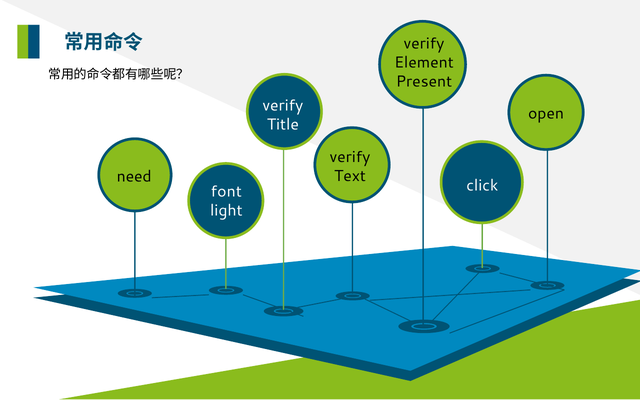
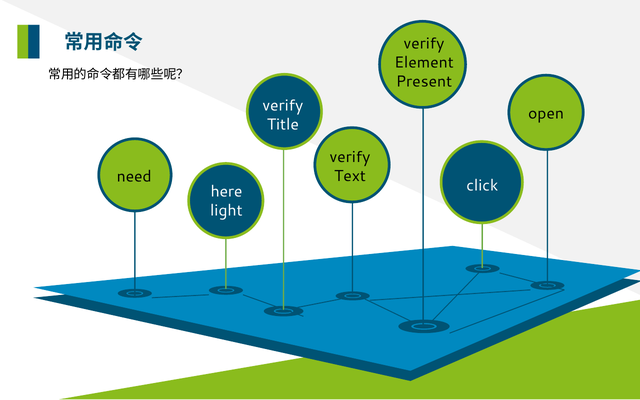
font: font -> here
